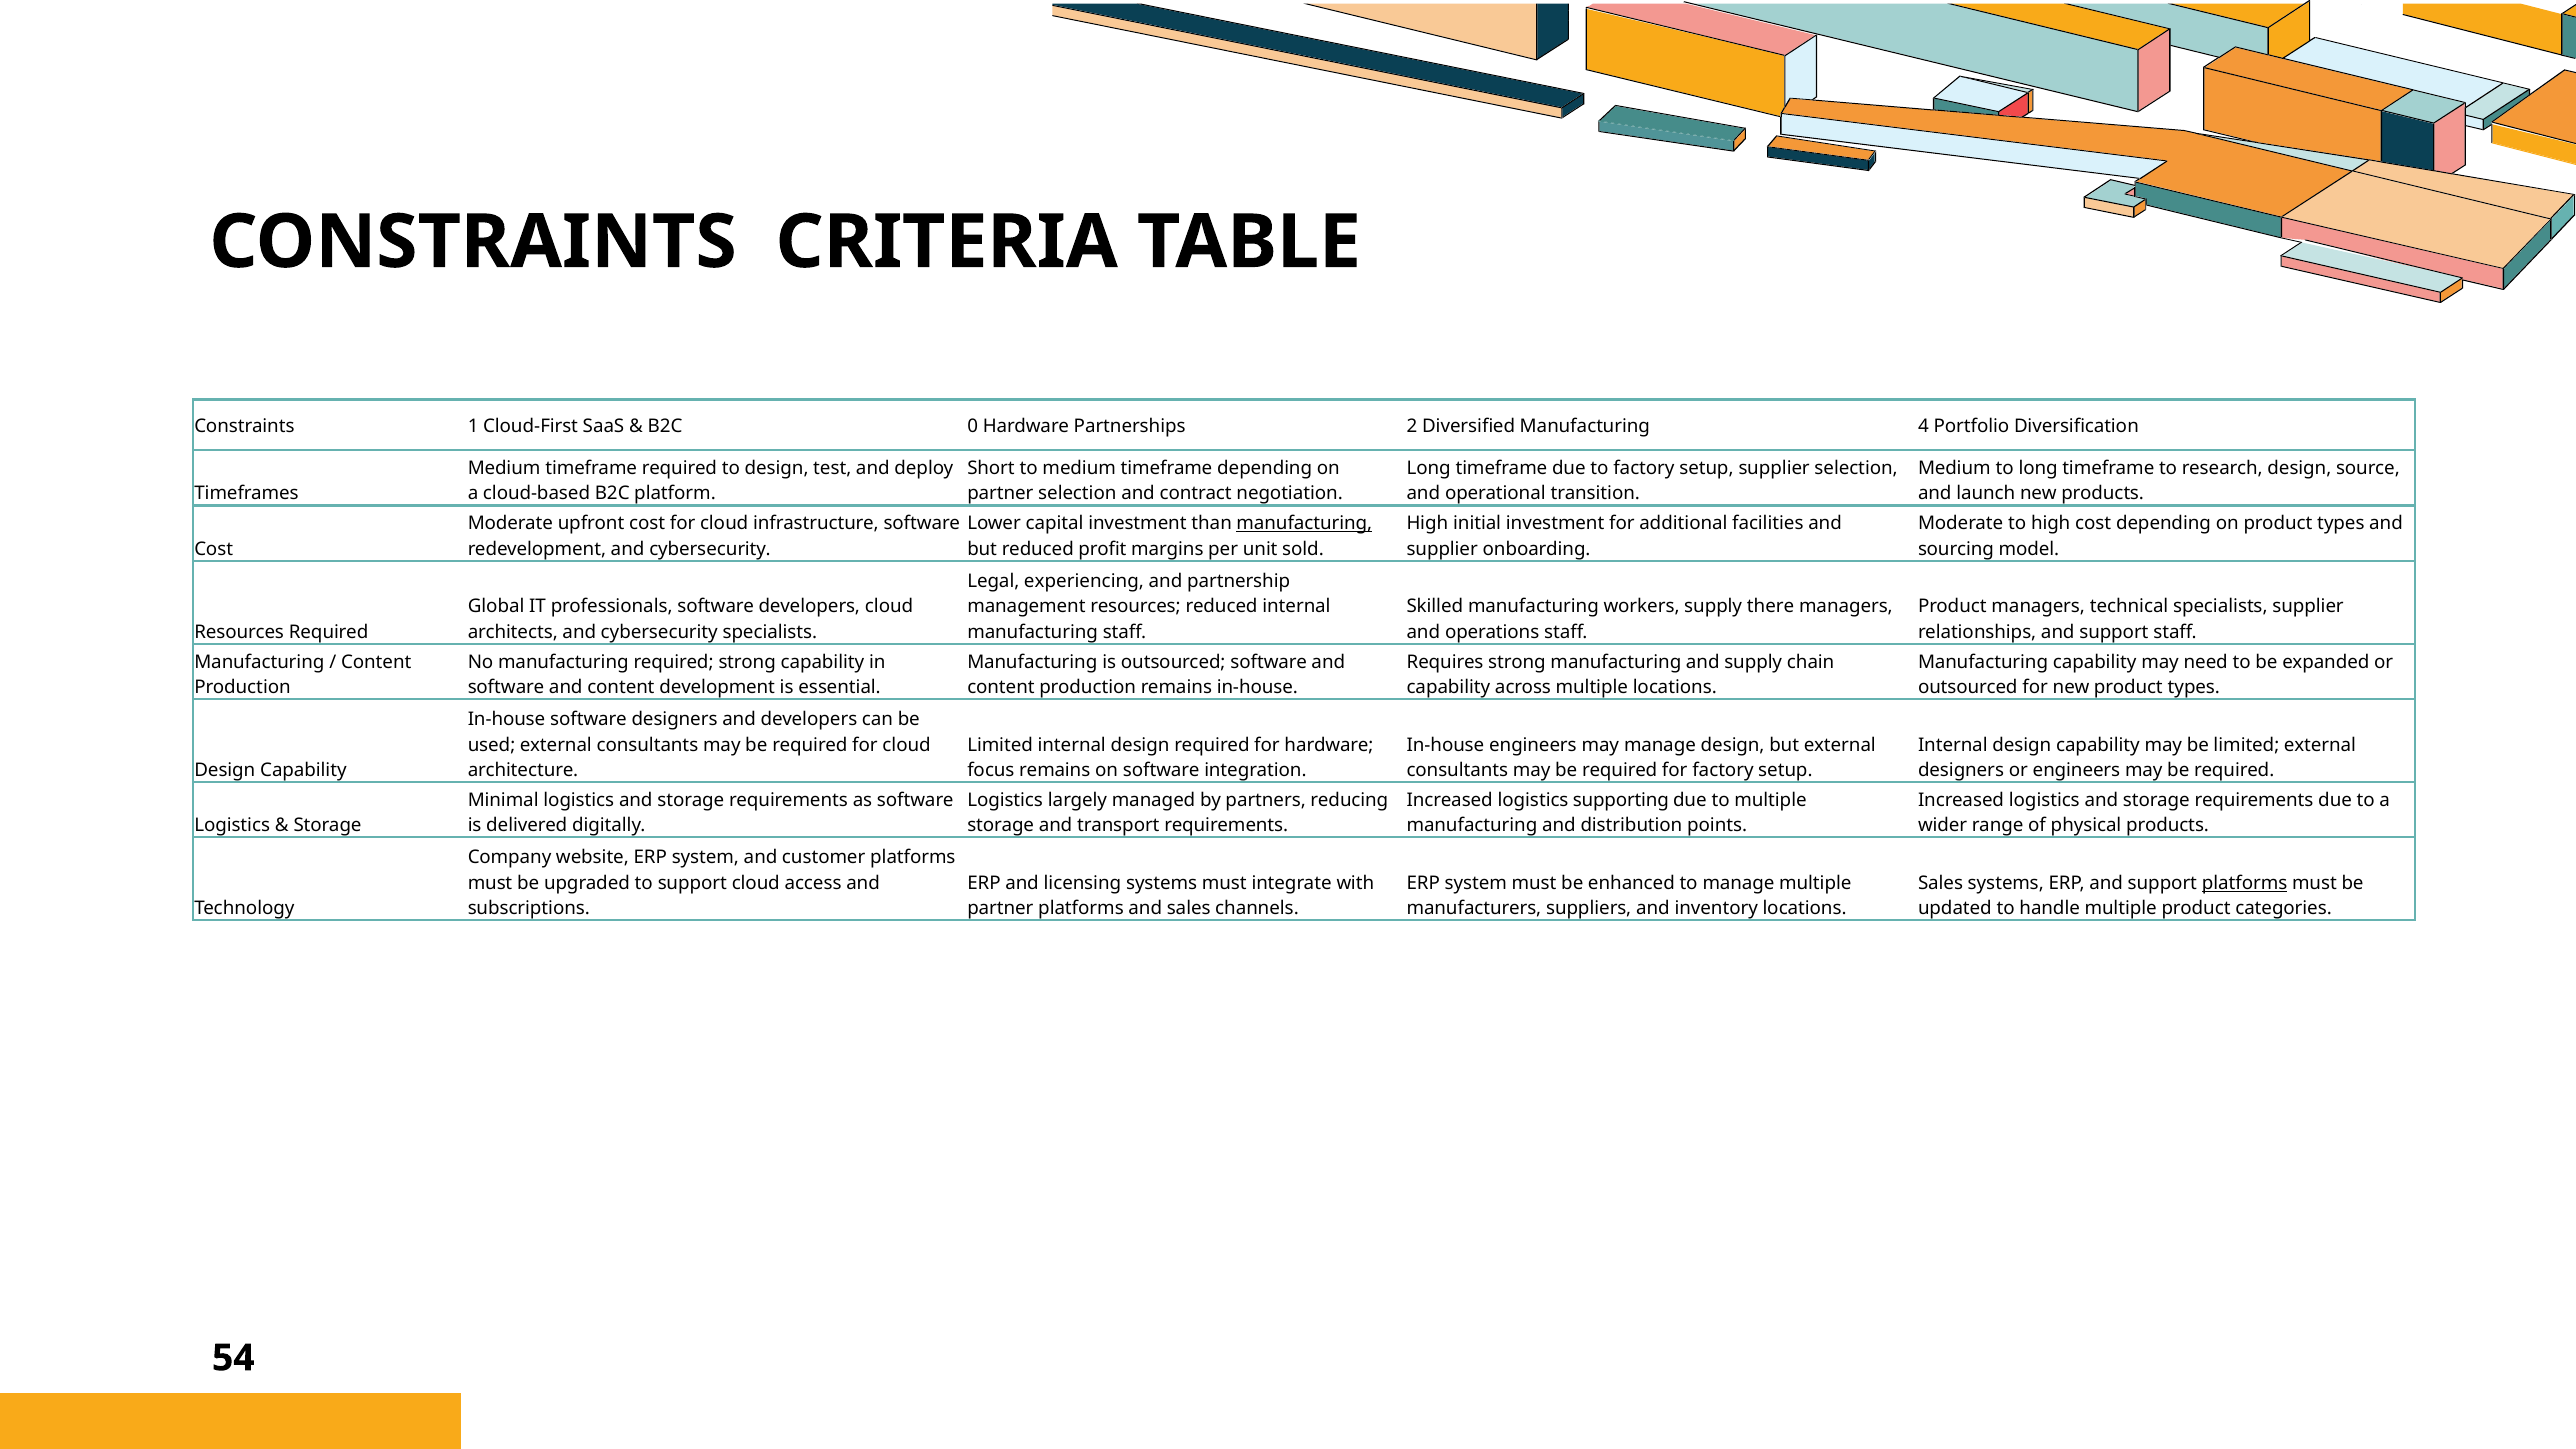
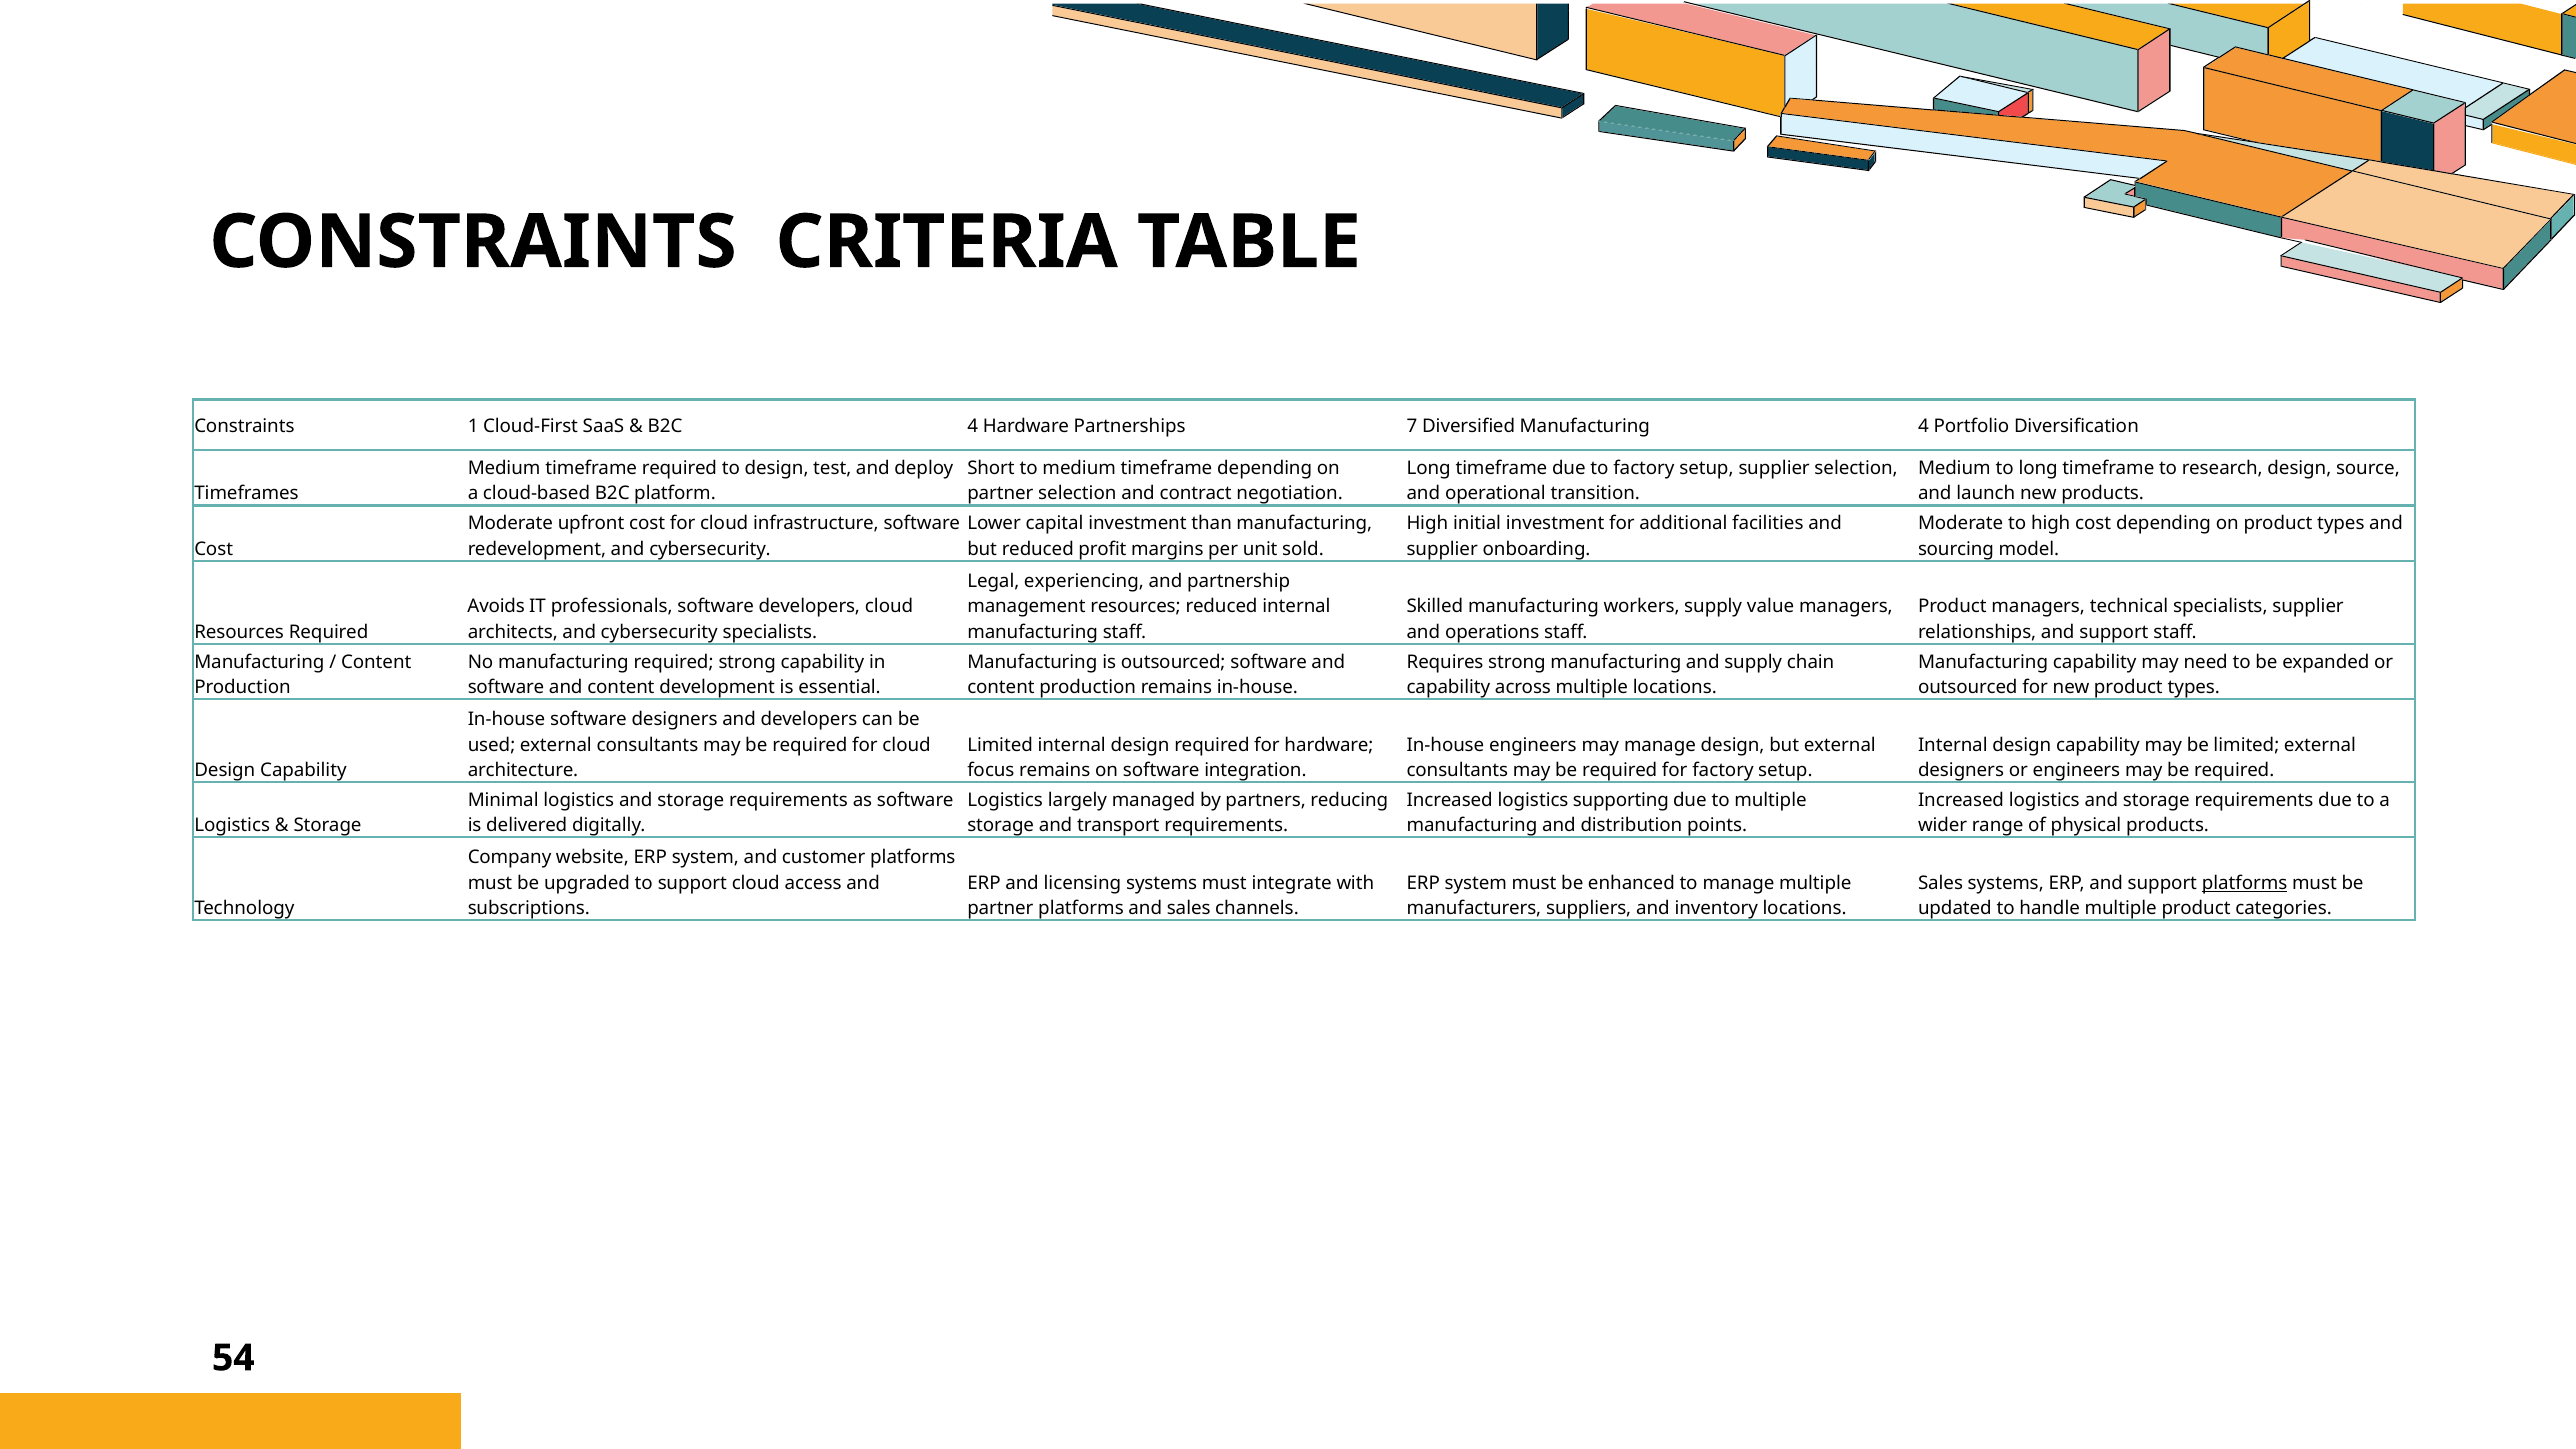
B2C 0: 0 -> 4
2: 2 -> 7
manufacturing at (1304, 524) underline: present -> none
Global: Global -> Avoids
there: there -> value
